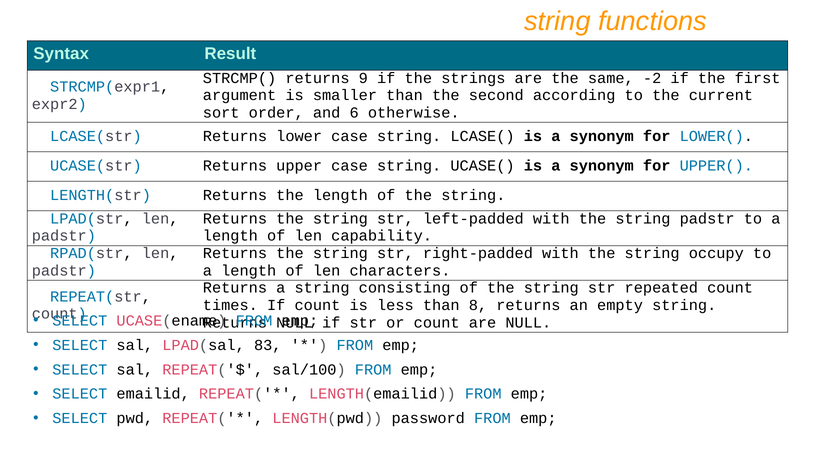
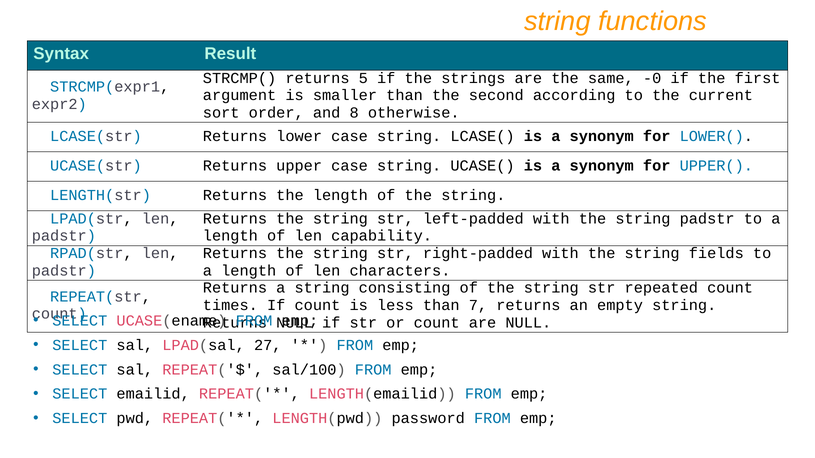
9: 9 -> 5
-2: -2 -> -0
6: 6 -> 8
occupy: occupy -> fields
8: 8 -> 7
83: 83 -> 27
